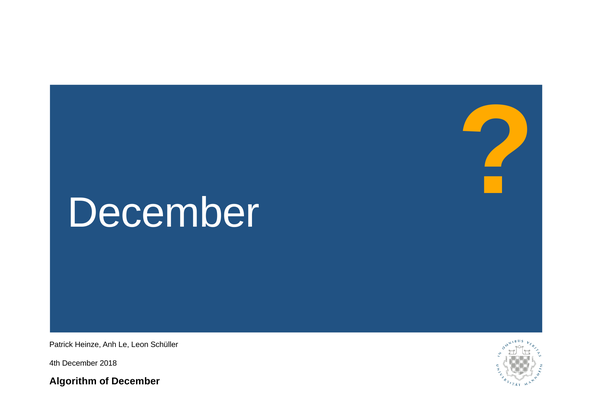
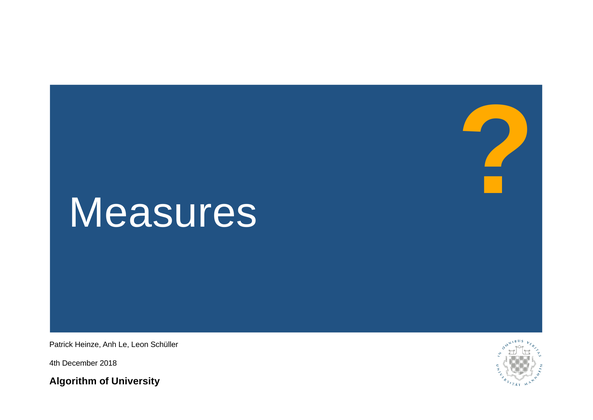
December at (164, 212): December -> Measures
of December: December -> University
